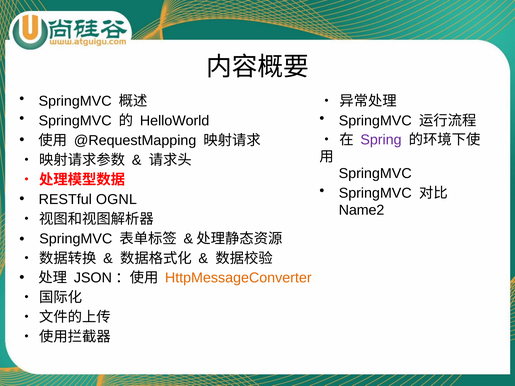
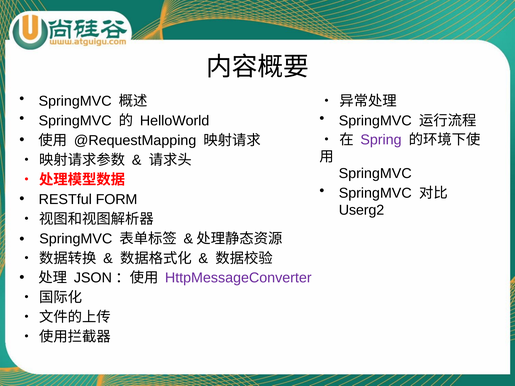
OGNL: OGNL -> FORM
Name2: Name2 -> Userg2
HttpMessageConverter colour: orange -> purple
